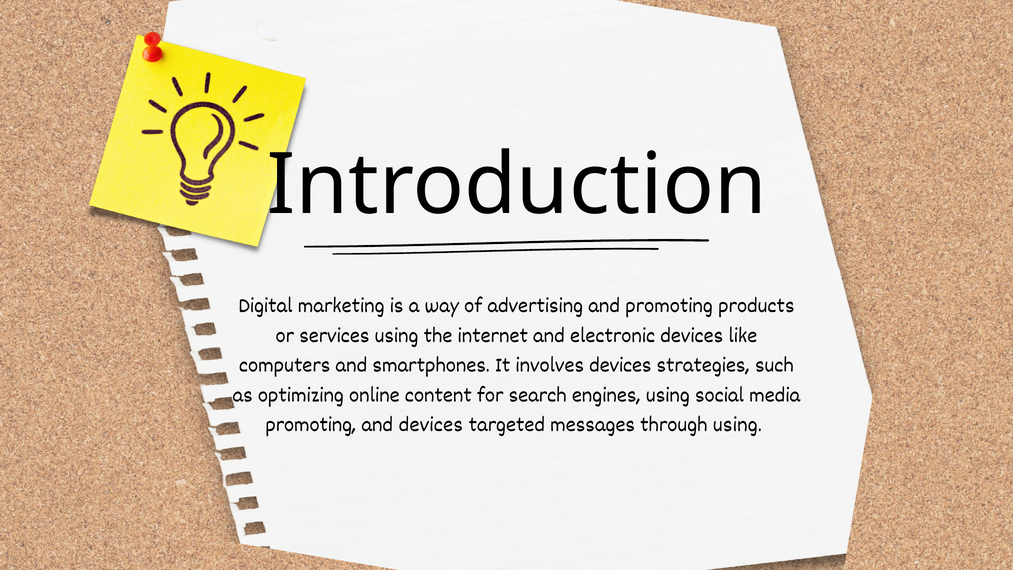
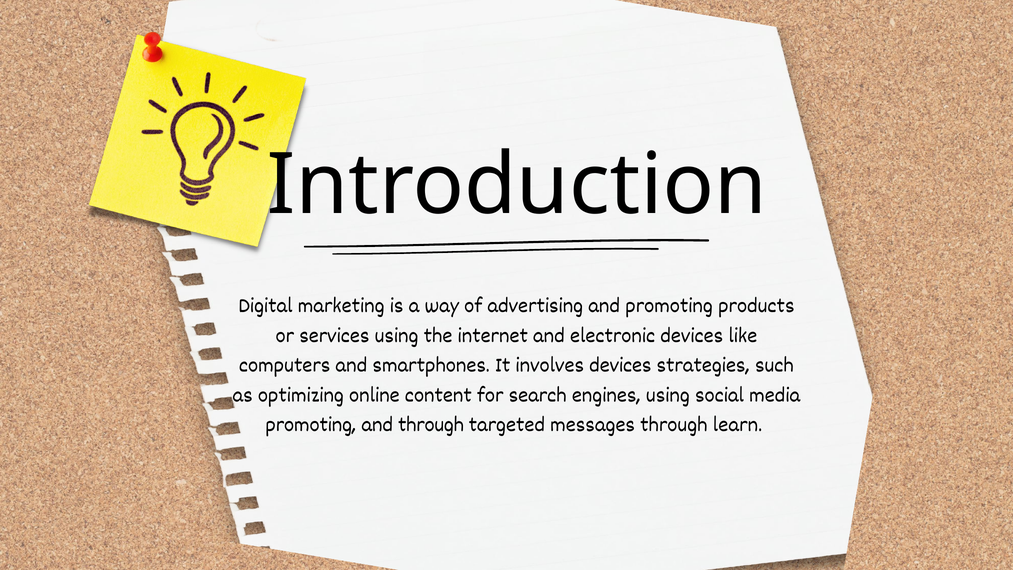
and devices: devices -> through
through using: using -> learn
